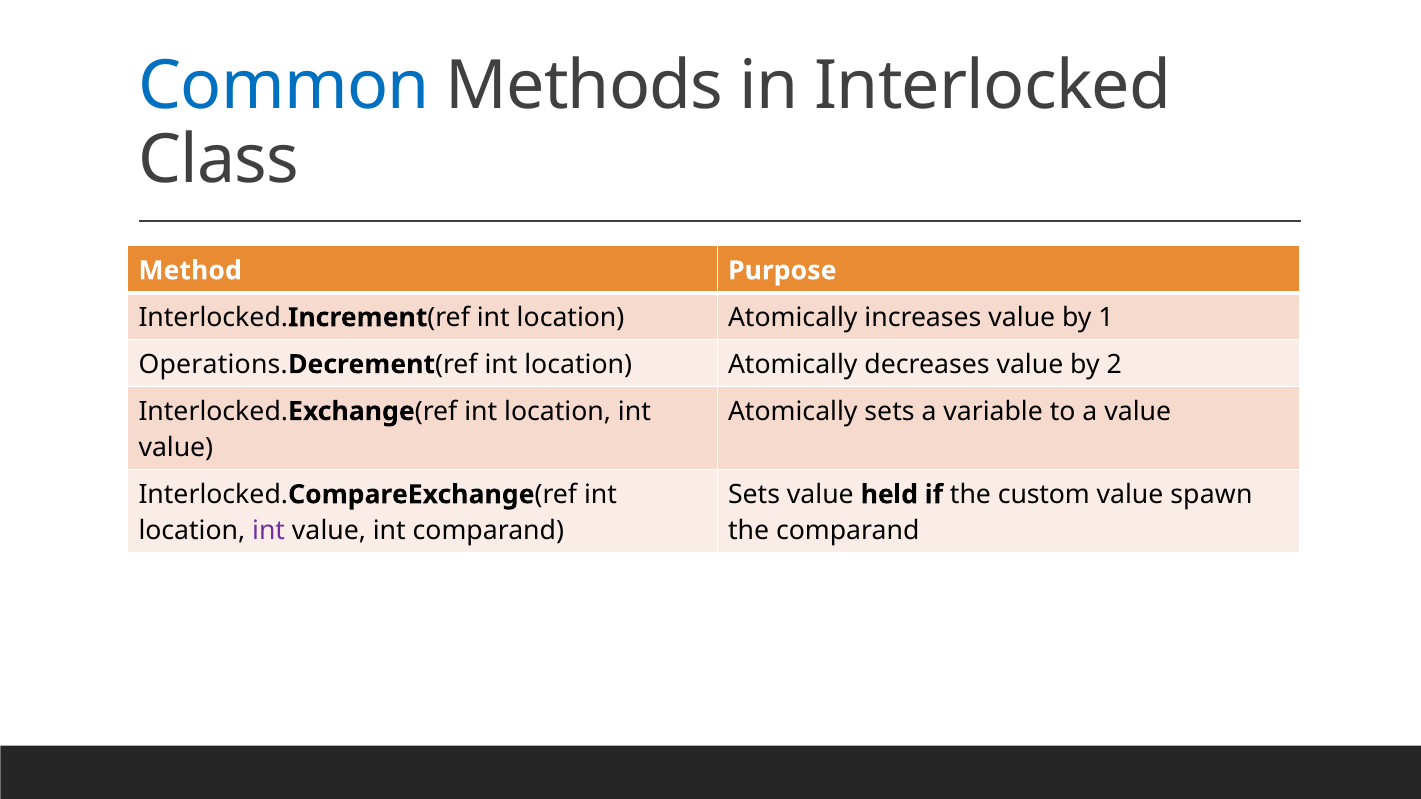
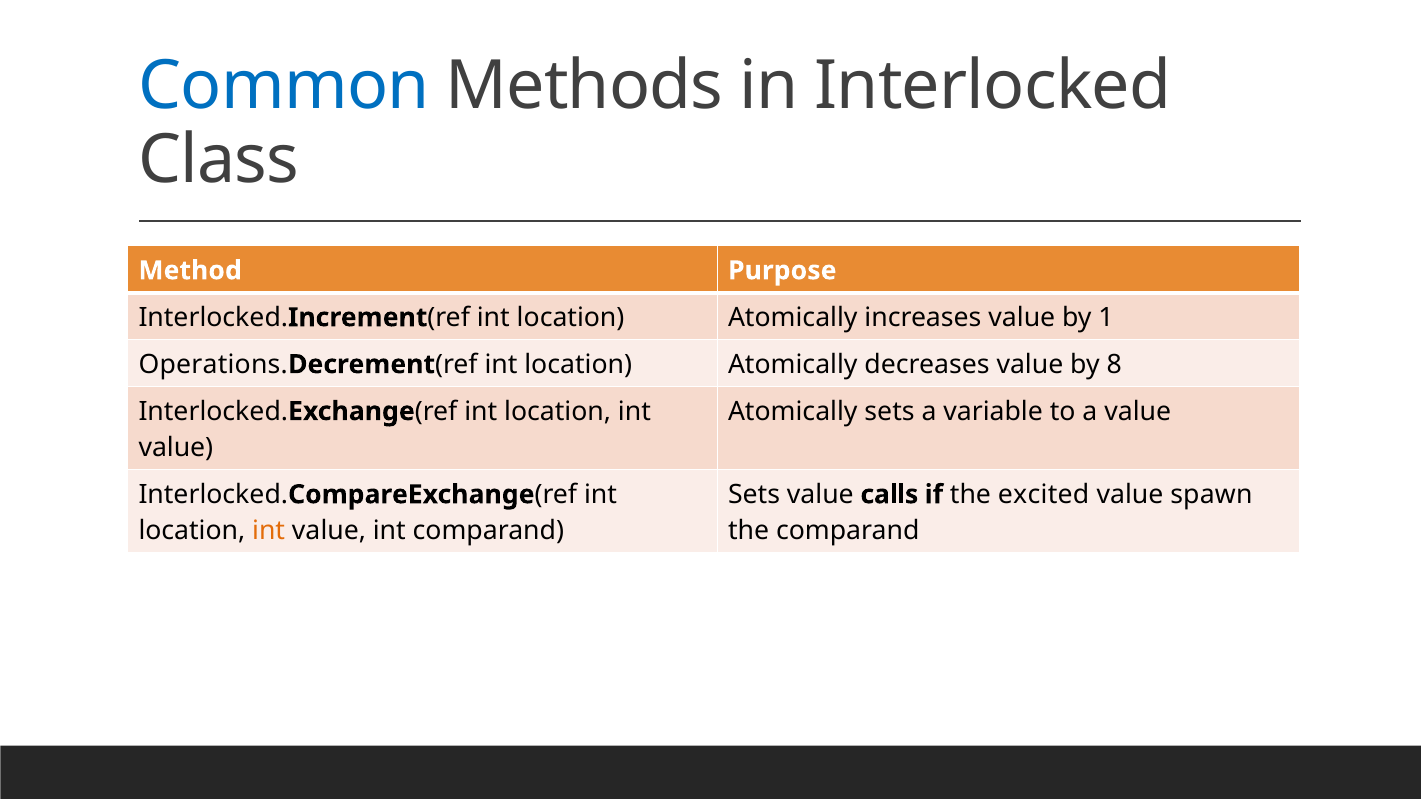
2: 2 -> 8
held: held -> calls
custom: custom -> excited
int at (269, 531) colour: purple -> orange
